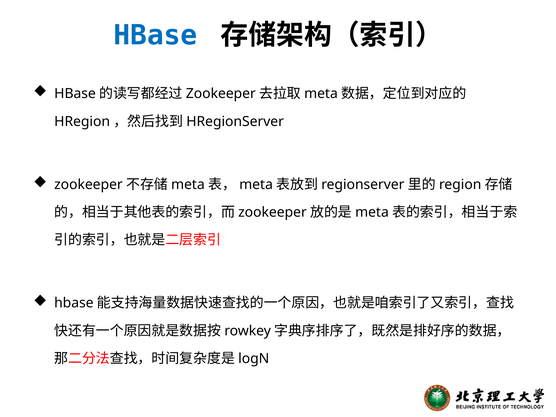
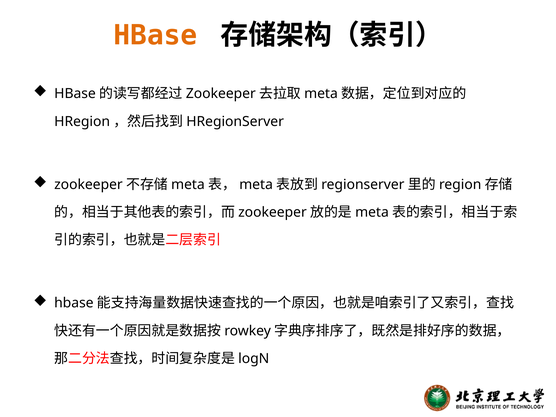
HBase colour: blue -> orange
